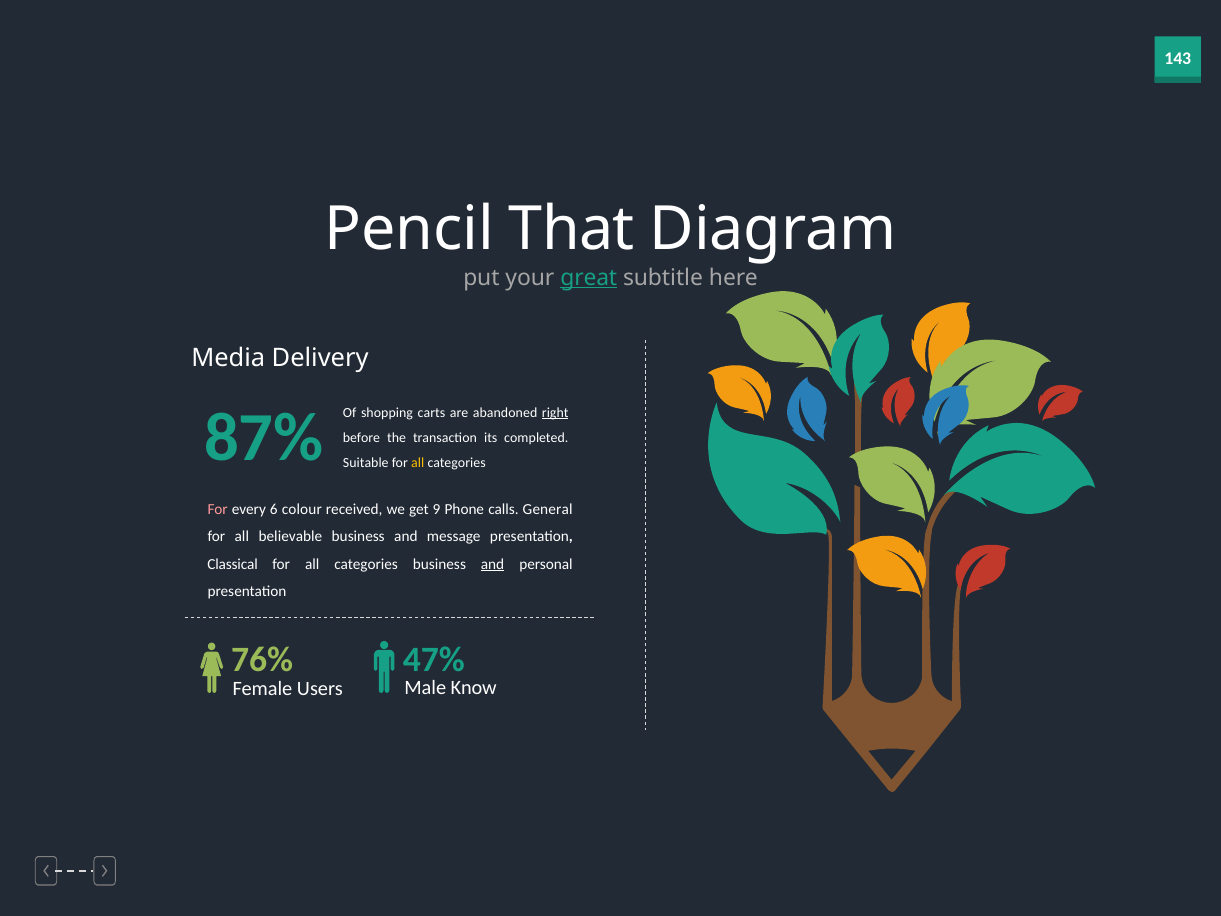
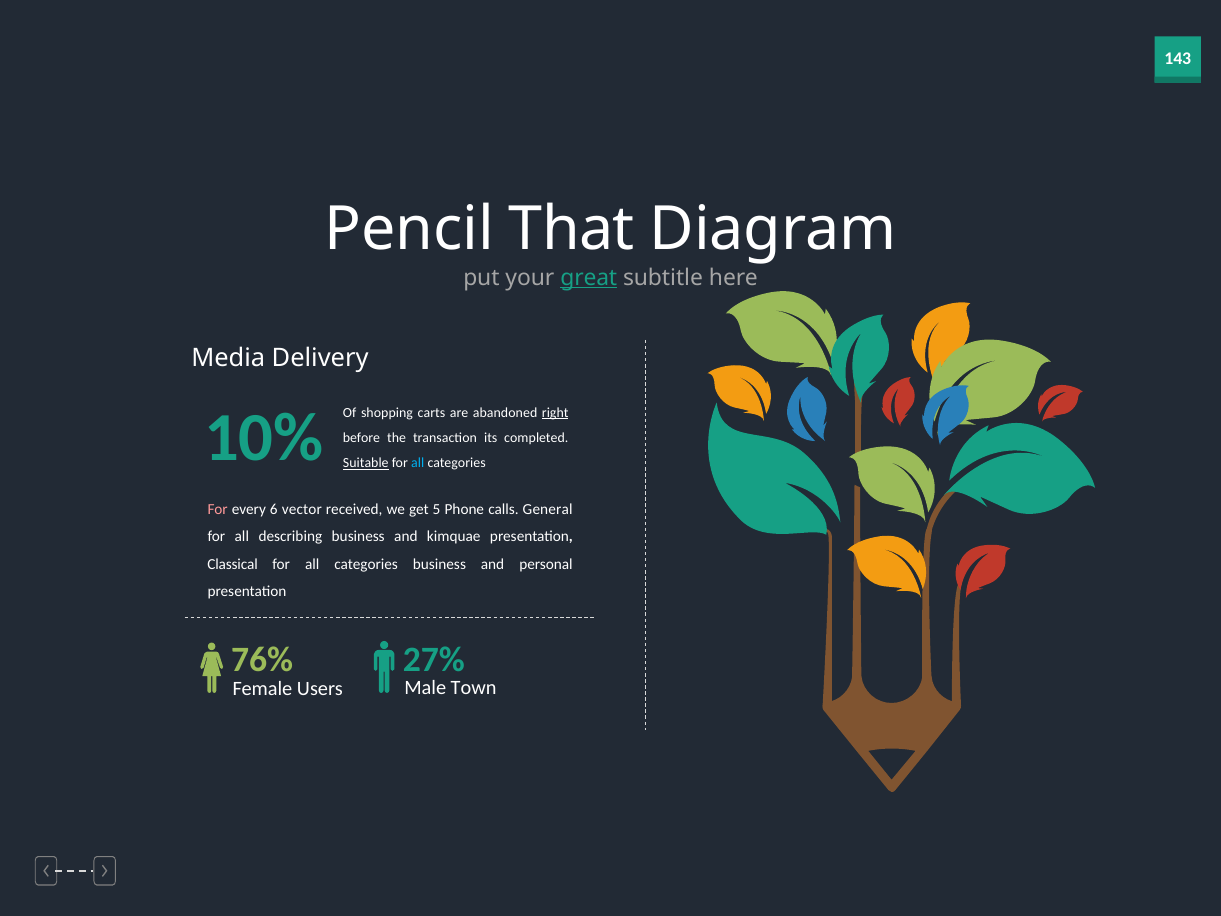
87%: 87% -> 10%
Suitable underline: none -> present
all at (418, 463) colour: yellow -> light blue
colour: colour -> vector
9: 9 -> 5
believable: believable -> describing
message: message -> kimquae
and at (493, 564) underline: present -> none
47%: 47% -> 27%
Know: Know -> Town
